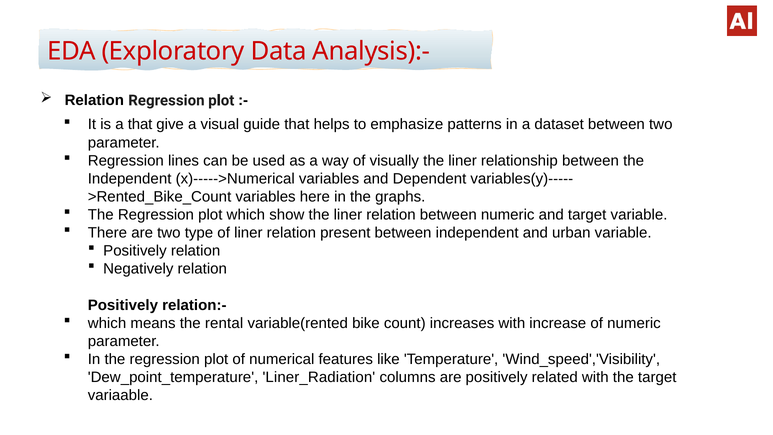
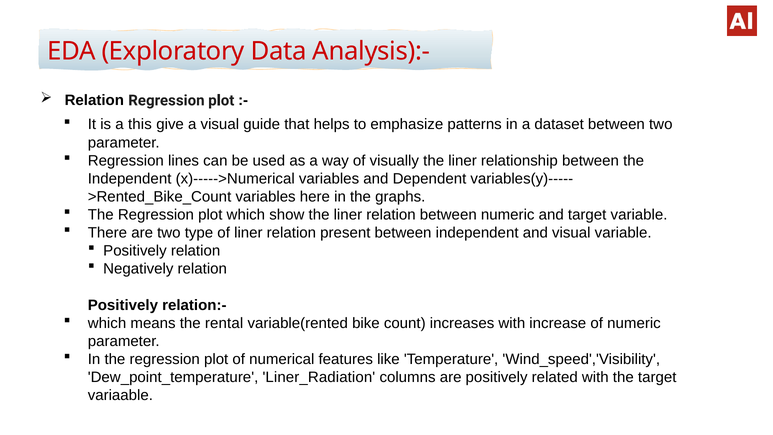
a that: that -> this
and urban: urban -> visual
